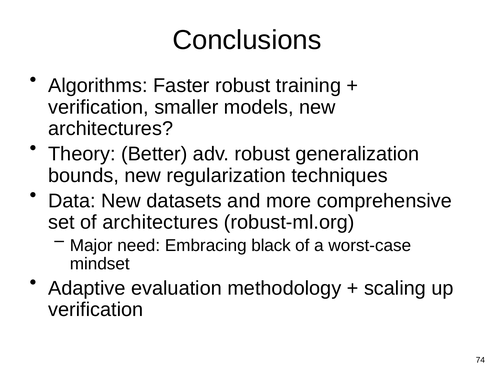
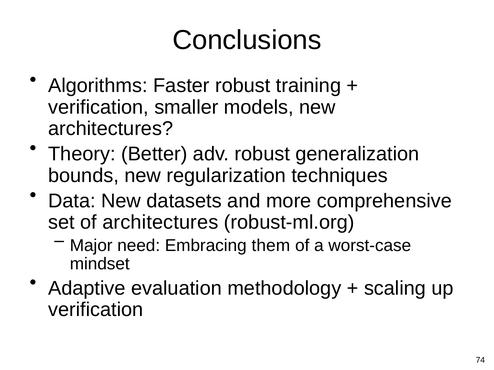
black: black -> them
